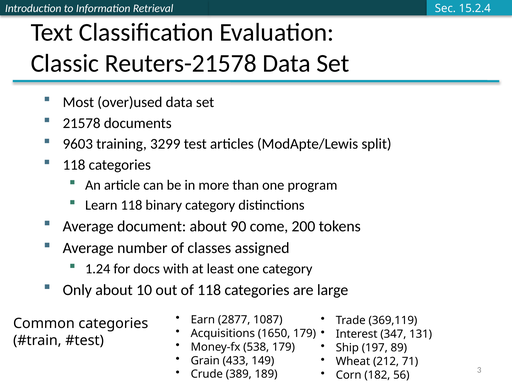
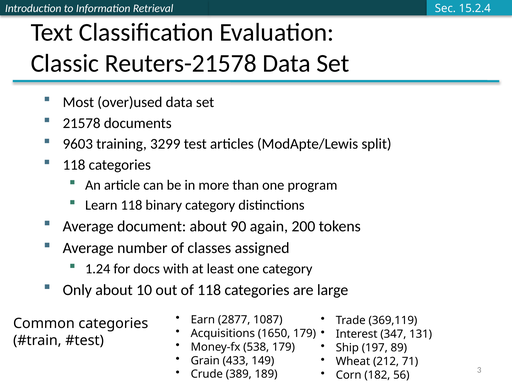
come: come -> again
